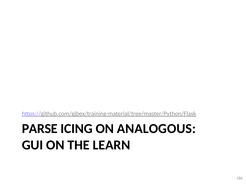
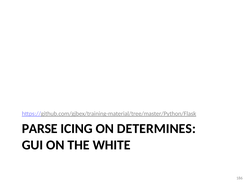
ANALOGOUS: ANALOGOUS -> DETERMINES
LEARN: LEARN -> WHITE
